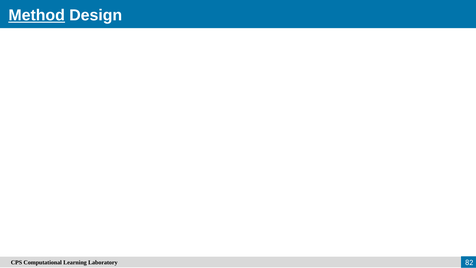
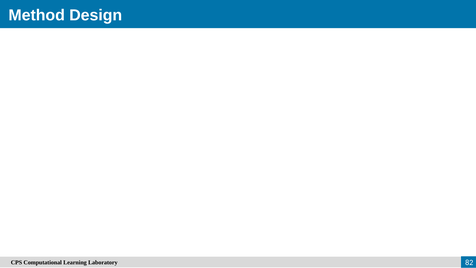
Method underline: present -> none
